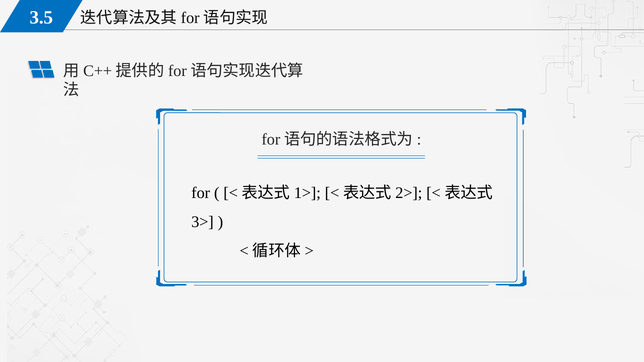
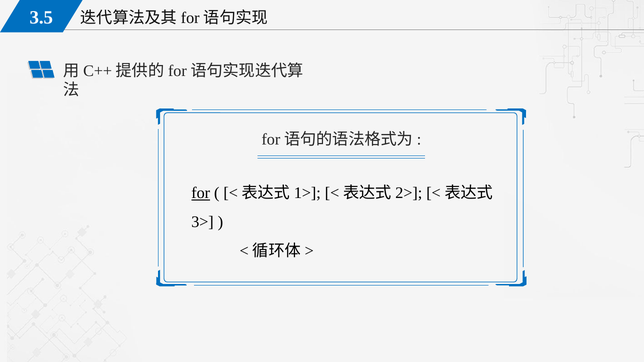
for underline: none -> present
